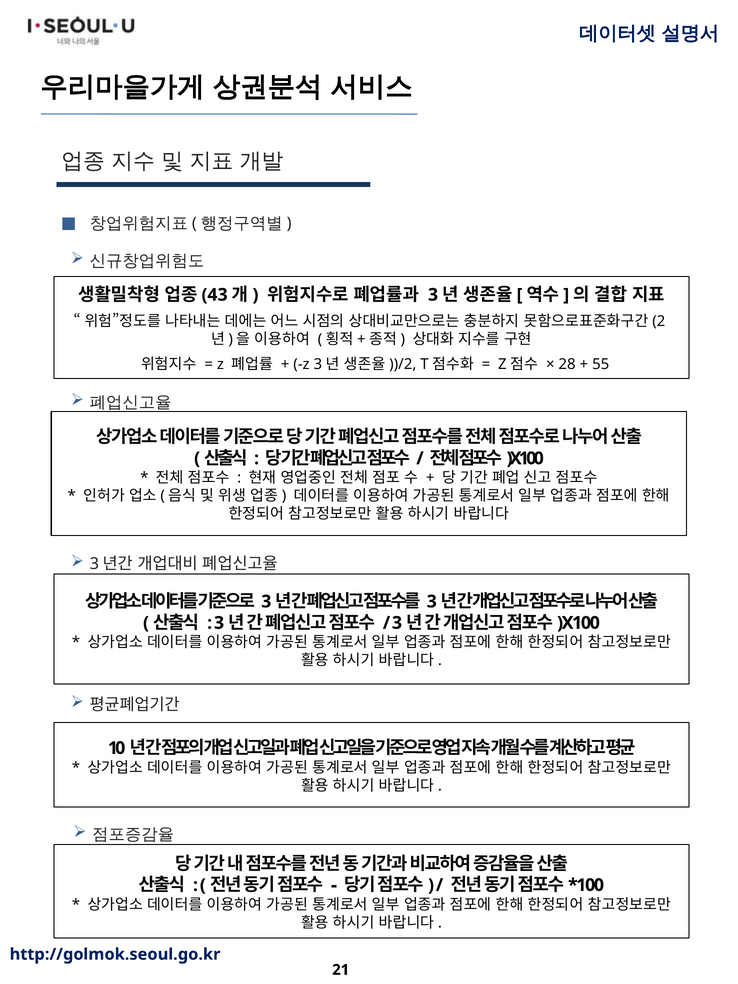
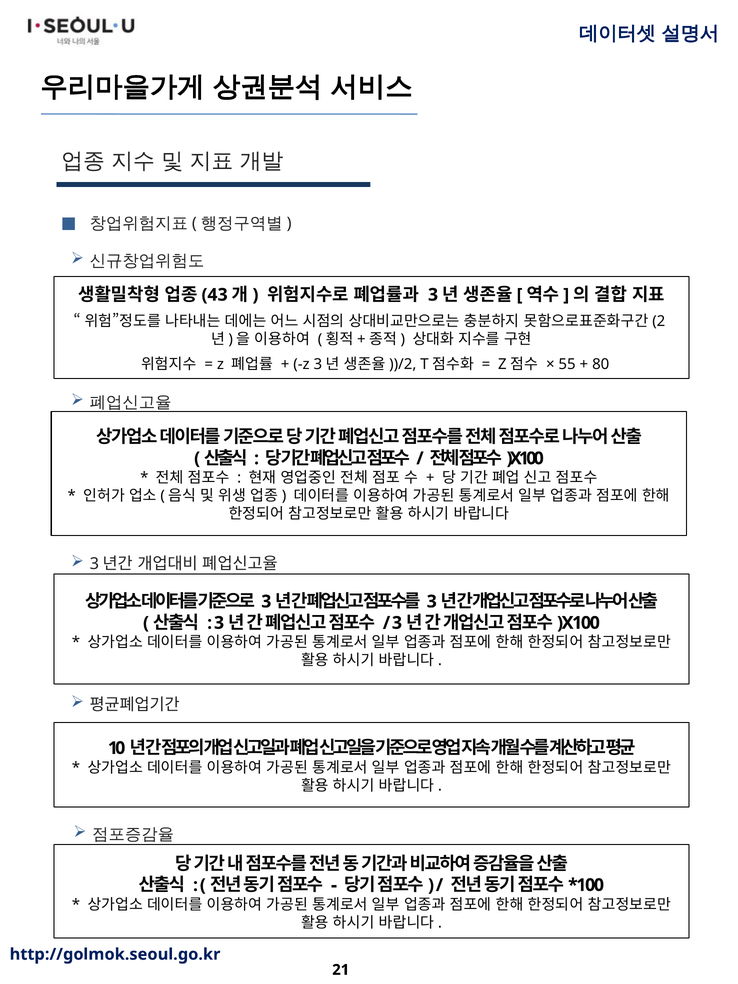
28: 28 -> 55
55: 55 -> 80
